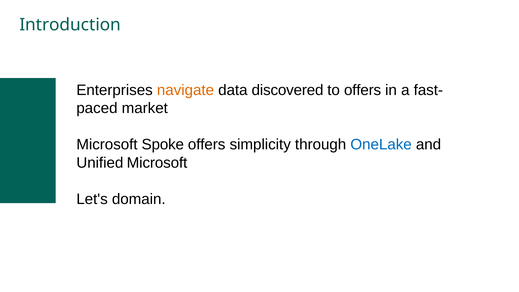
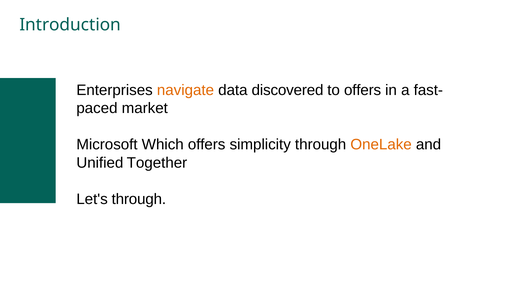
Spoke: Spoke -> Which
OneLake colour: blue -> orange
Unified Microsoft: Microsoft -> Together
Let's domain: domain -> through
